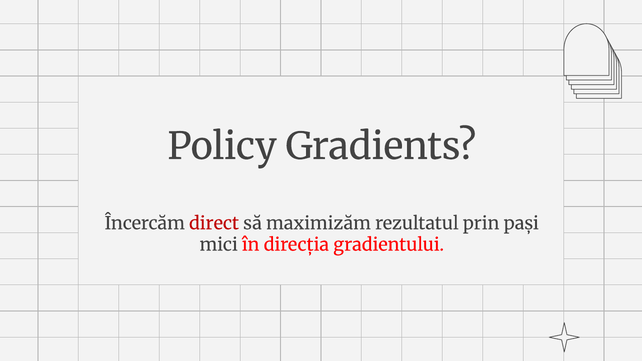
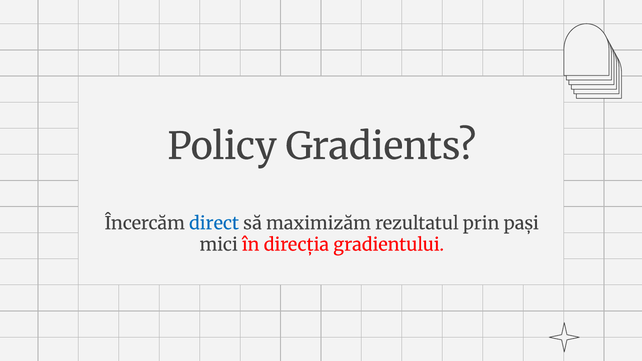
direct colour: red -> blue
